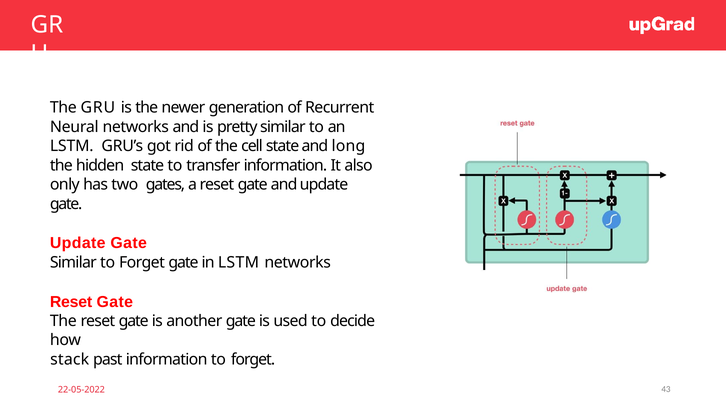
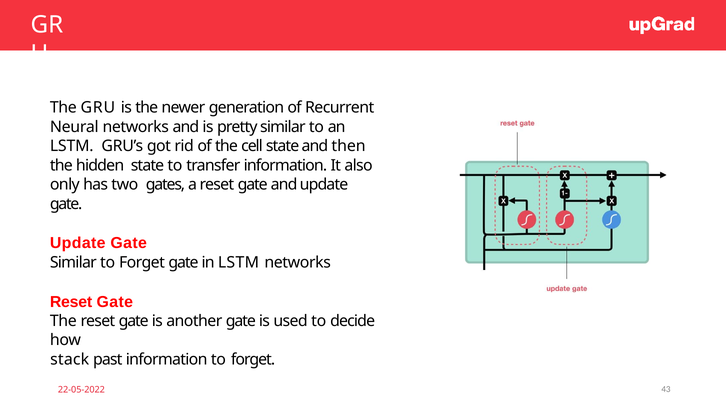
long: long -> then
